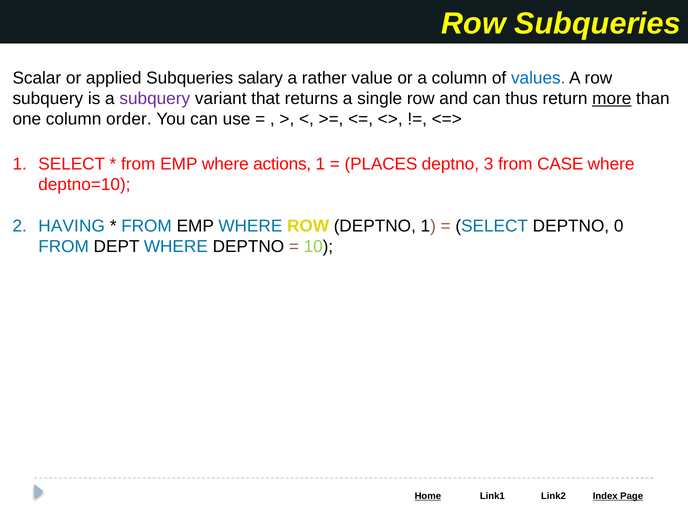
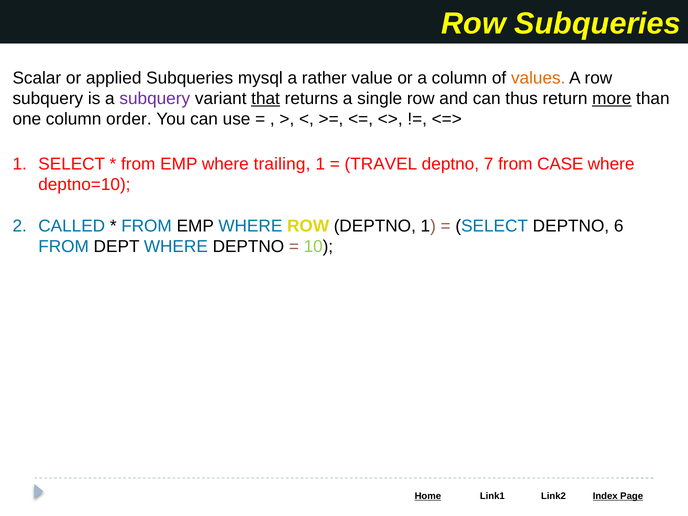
salary: salary -> mysql
values colour: blue -> orange
that underline: none -> present
actions: actions -> trailing
PLACES: PLACES -> TRAVEL
3: 3 -> 7
HAVING: HAVING -> CALLED
0: 0 -> 6
